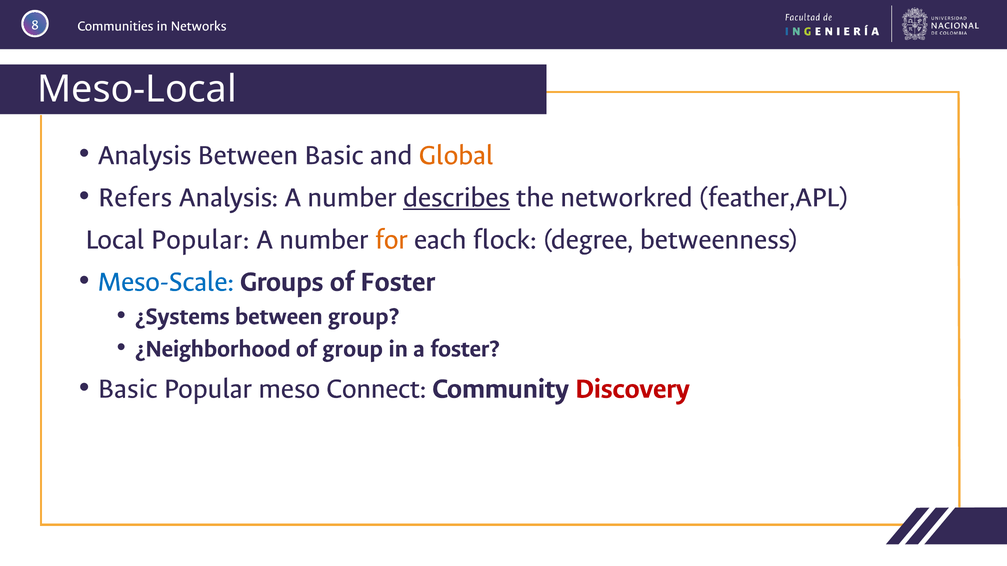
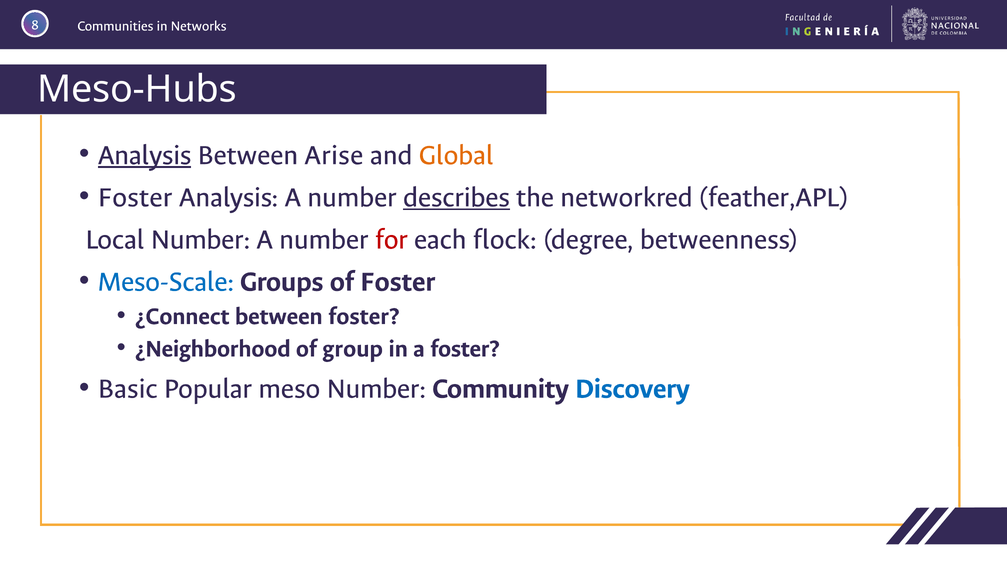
Meso-Local: Meso-Local -> Meso-Hubs
Analysis at (145, 155) underline: none -> present
Between Basic: Basic -> Arise
Refers at (135, 197): Refers -> Foster
Local Popular: Popular -> Number
for colour: orange -> red
¿Systems: ¿Systems -> ¿Connect
between group: group -> foster
meso Connect: Connect -> Number
Discovery colour: red -> blue
